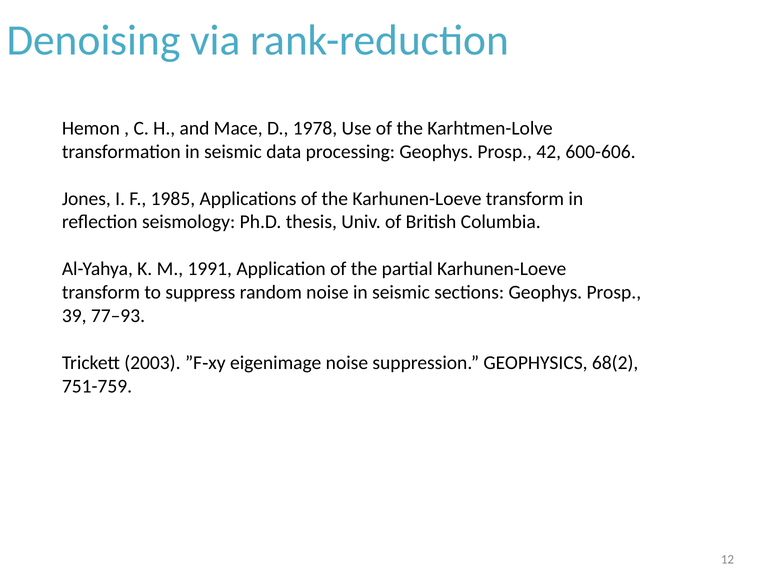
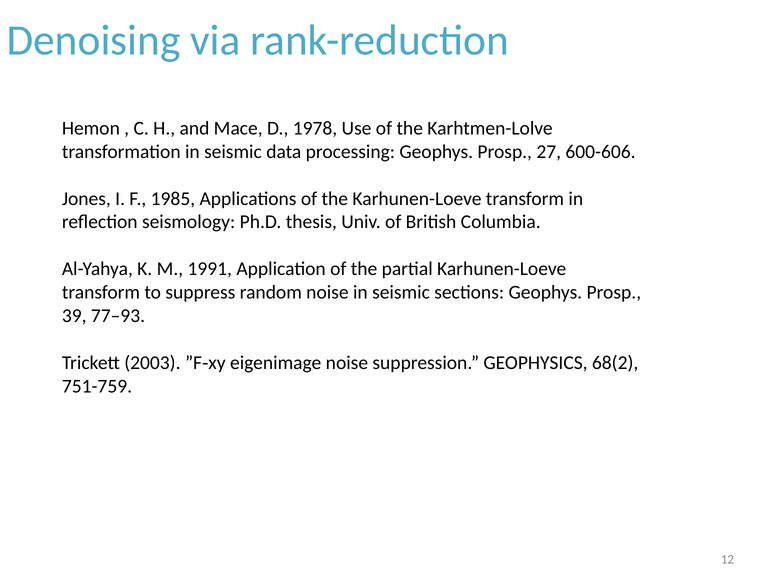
42: 42 -> 27
